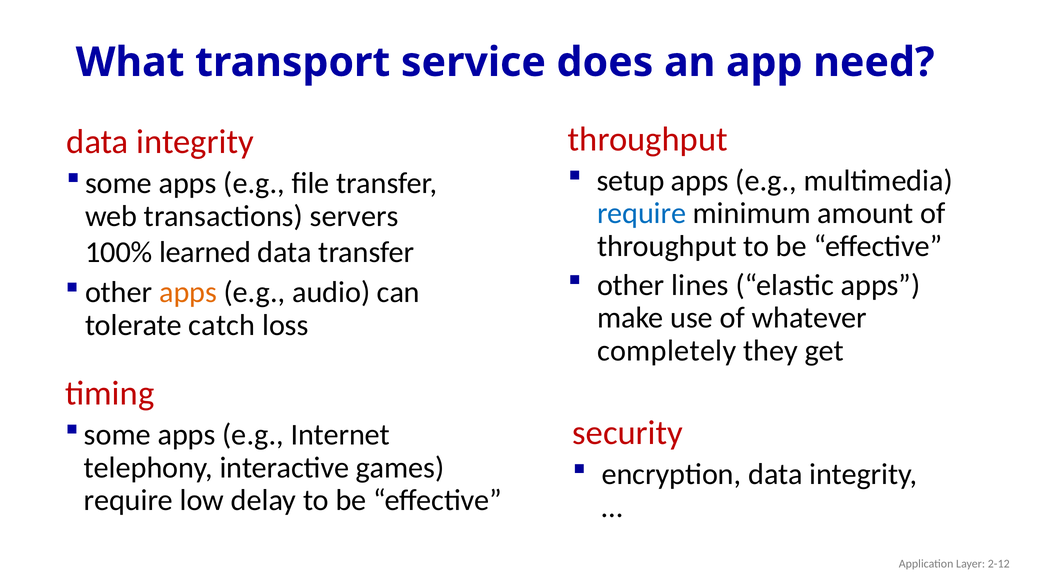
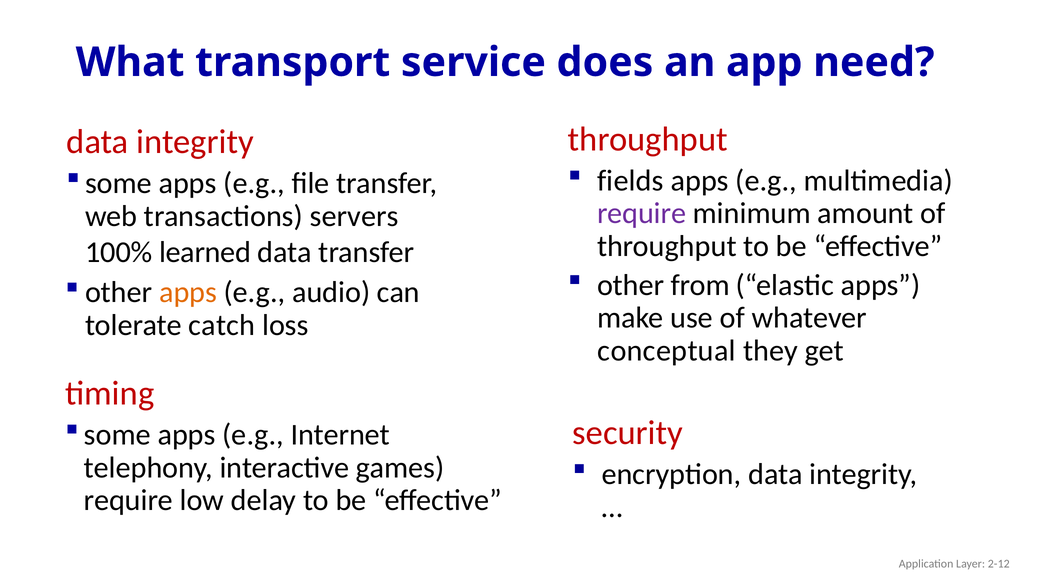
setup: setup -> fields
require at (642, 214) colour: blue -> purple
lines: lines -> from
completely: completely -> conceptual
